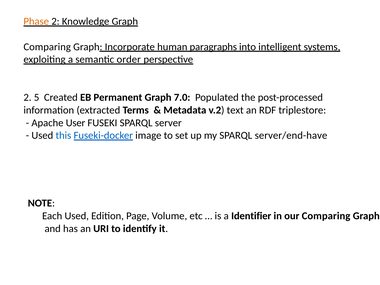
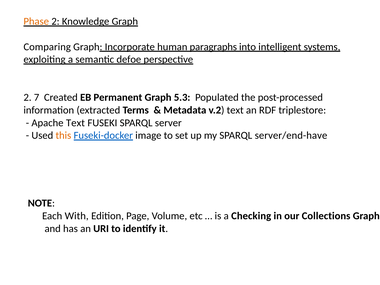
order: order -> defoe
5: 5 -> 7
7.0: 7.0 -> 5.3
Apache User: User -> Text
this colour: blue -> orange
Each Used: Used -> With
Identifier: Identifier -> Checking
our Comparing: Comparing -> Collections
